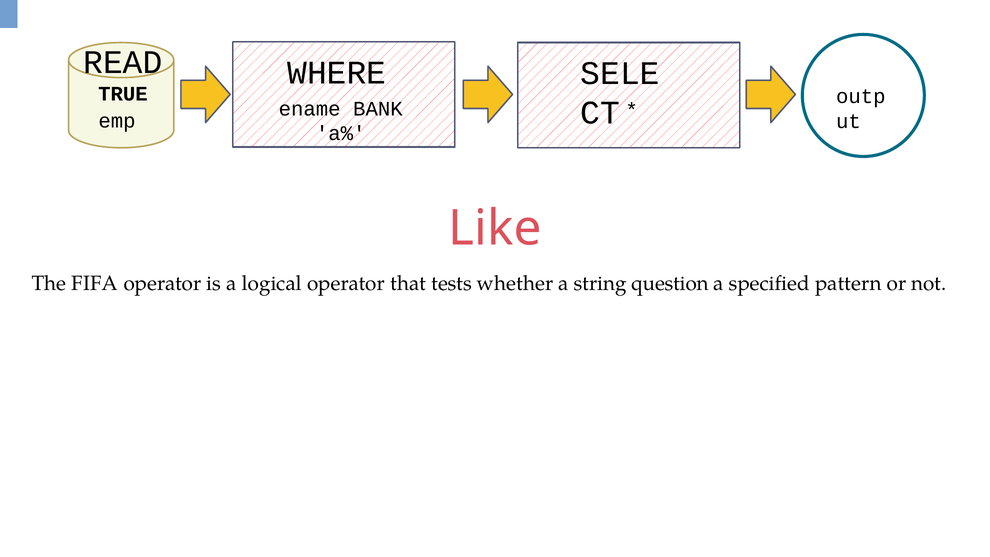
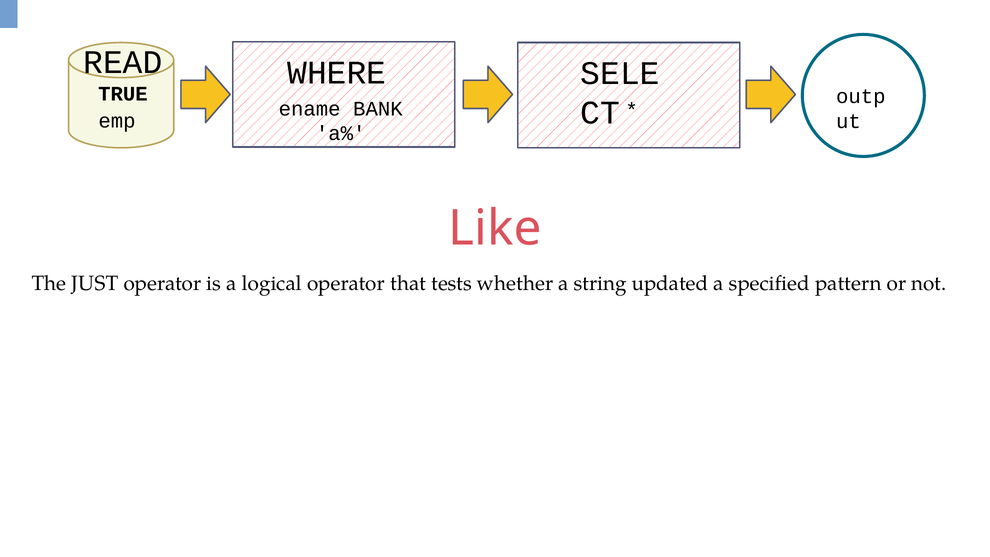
FIFA: FIFA -> JUST
question: question -> updated
